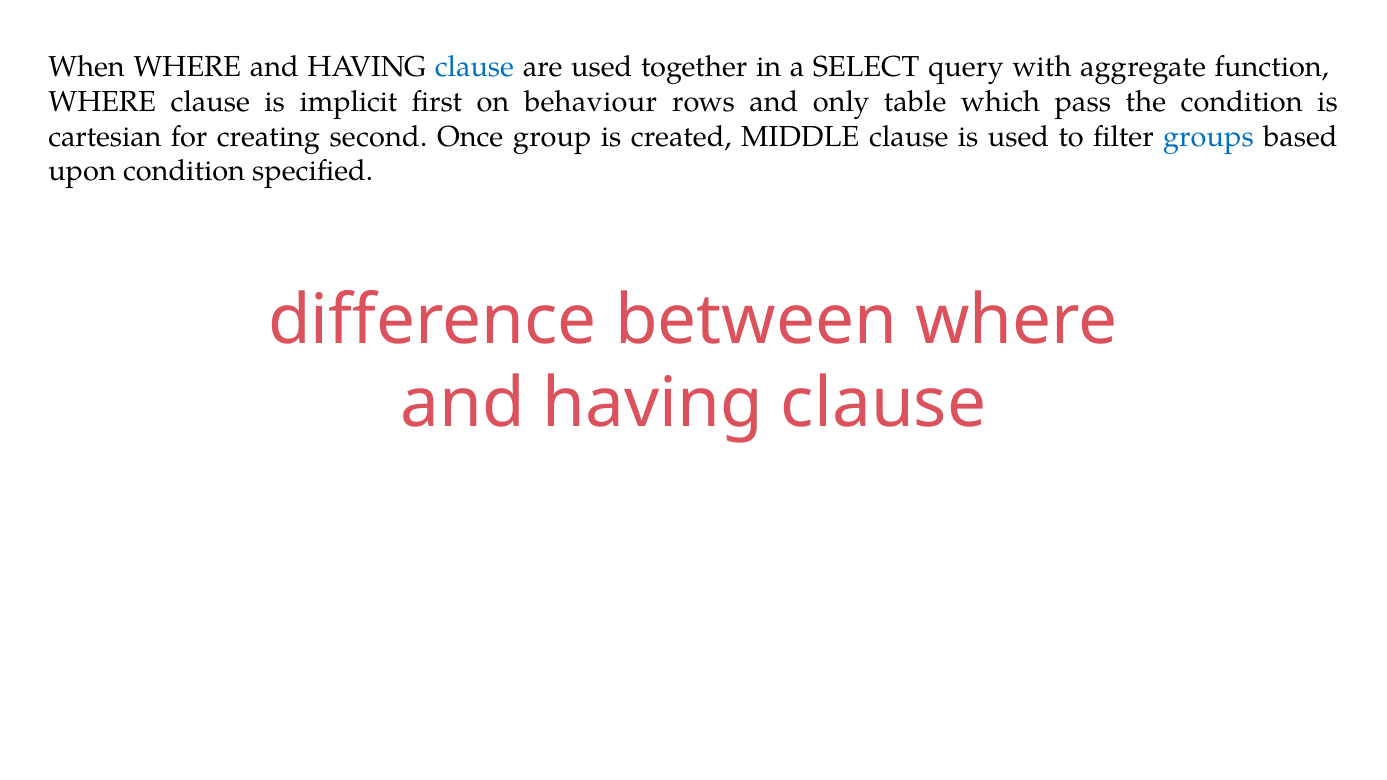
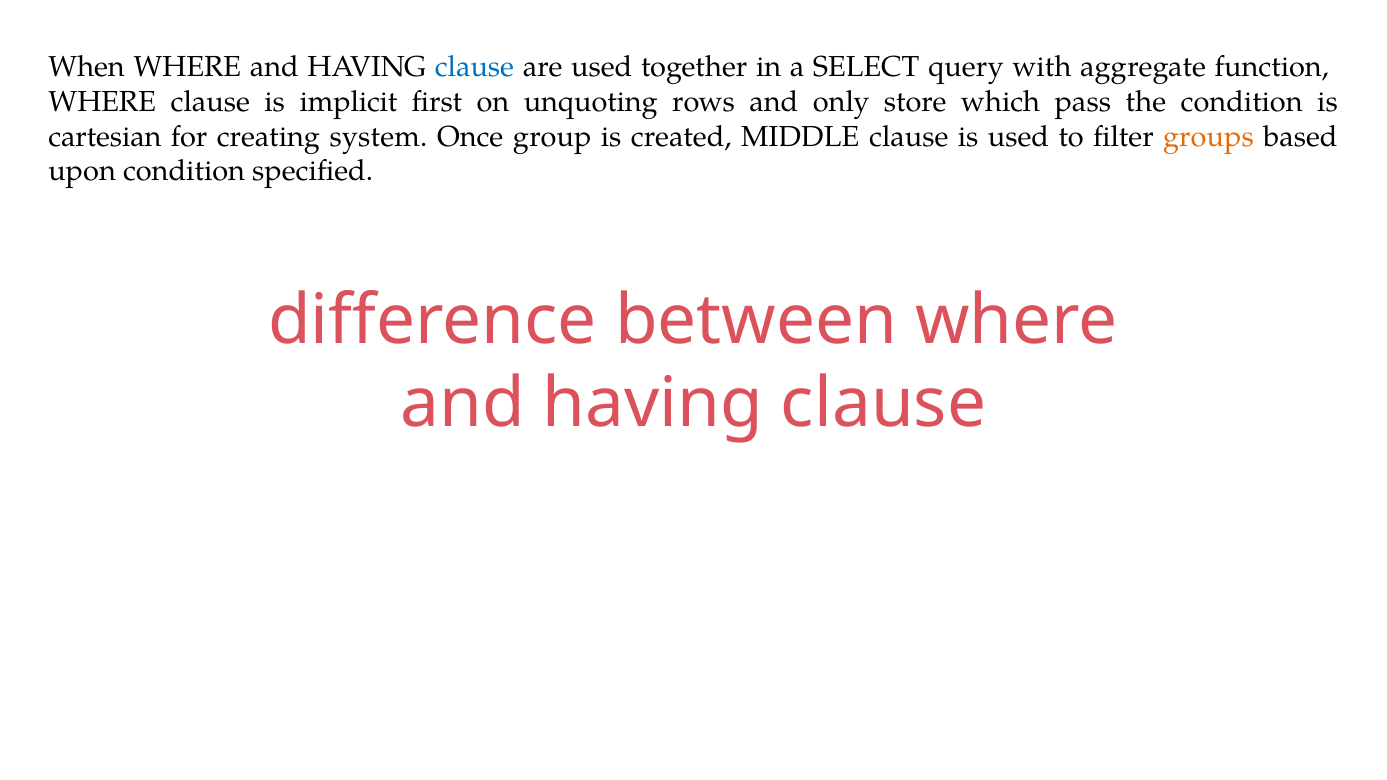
behaviour: behaviour -> unquoting
table: table -> store
second: second -> system
groups colour: blue -> orange
